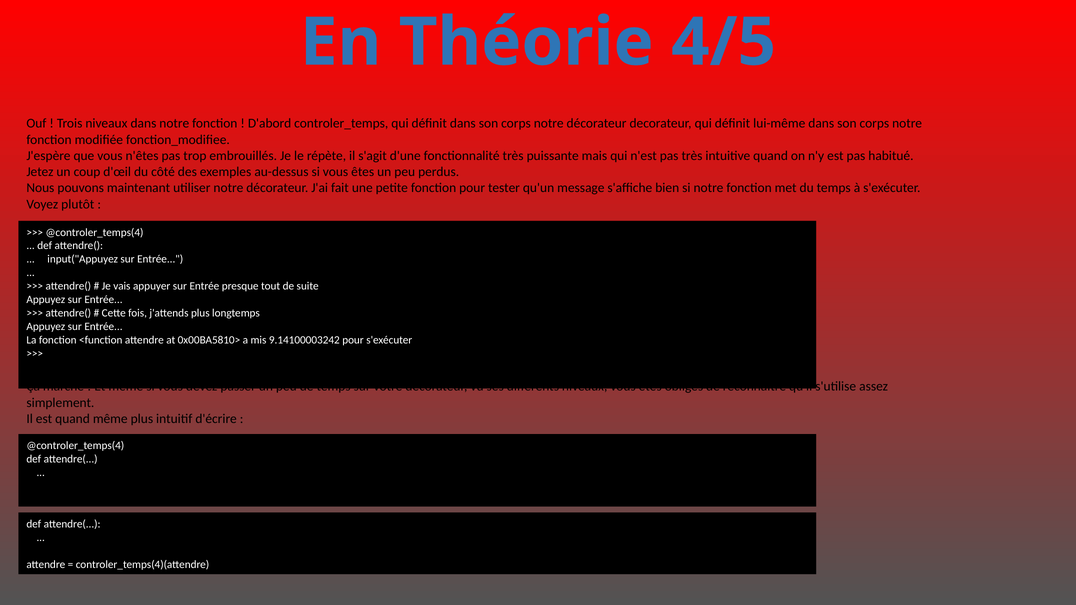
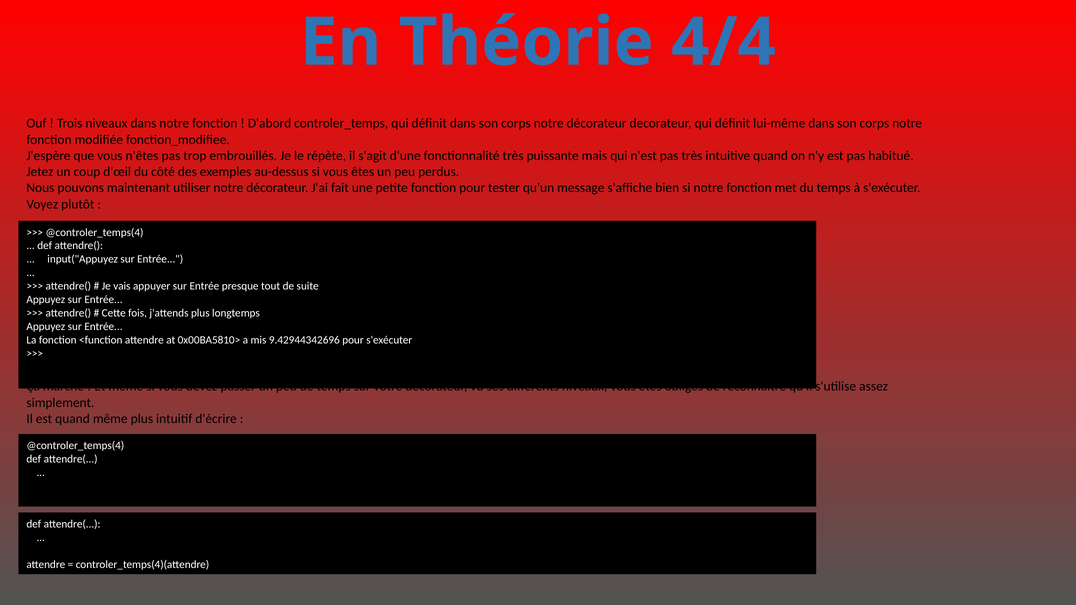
4/5: 4/5 -> 4/4
9.14100003242: 9.14100003242 -> 9.42944342696
